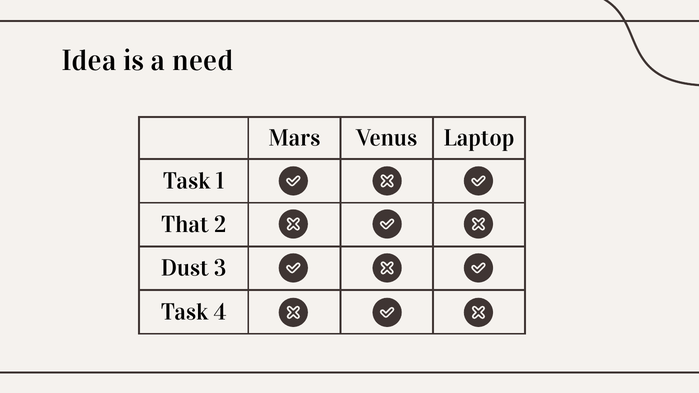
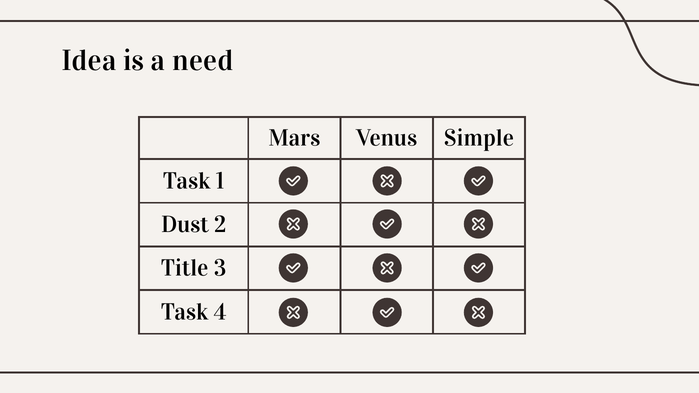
Laptop: Laptop -> Simple
That: That -> Dust
Dust: Dust -> Title
